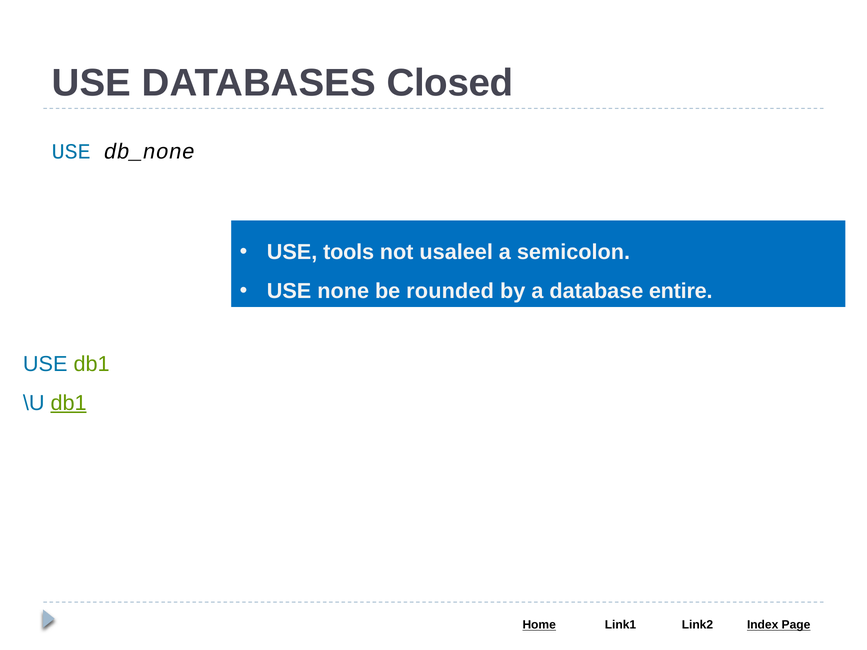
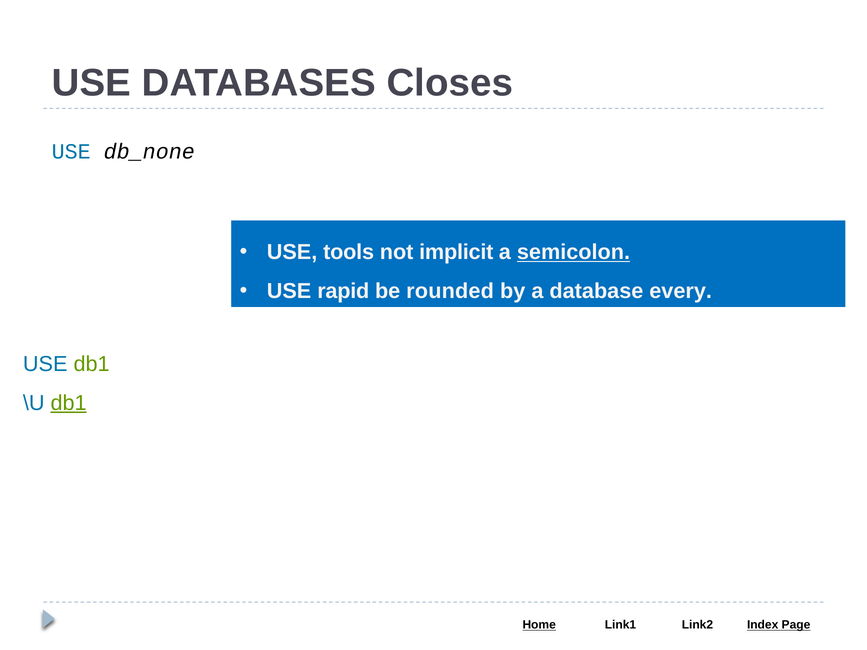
Closed: Closed -> Closes
usaleel: usaleel -> implicit
semicolon underline: none -> present
none: none -> rapid
entire: entire -> every
